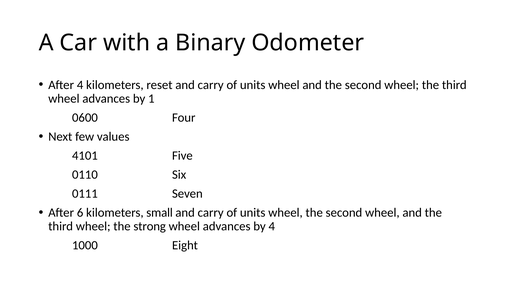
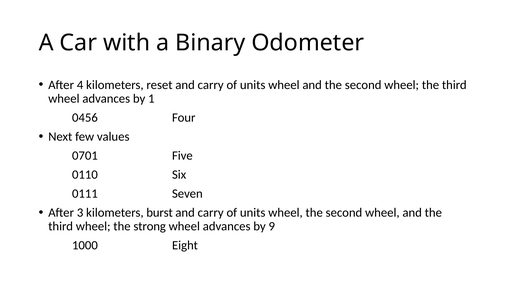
0600: 0600 -> 0456
4101: 4101 -> 0701
6: 6 -> 3
small: small -> burst
by 4: 4 -> 9
